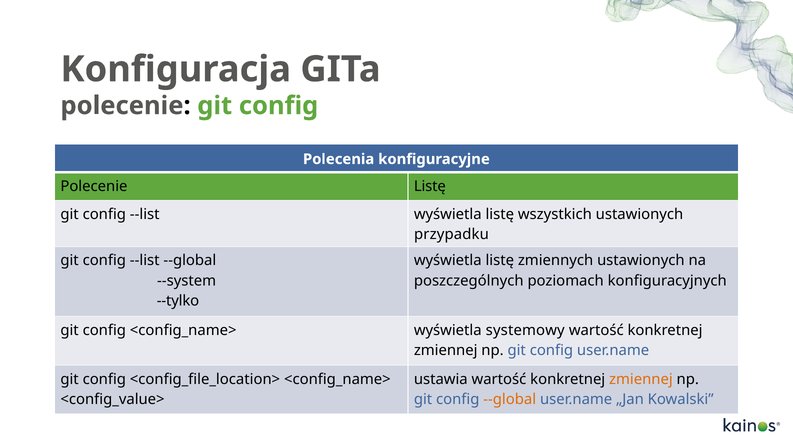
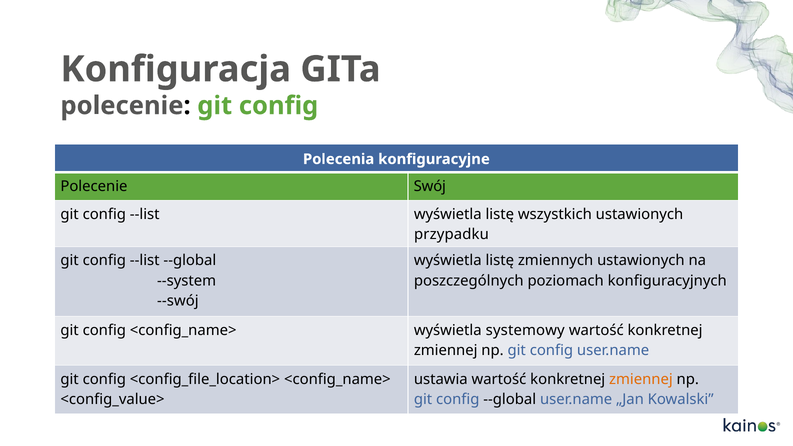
Polecenie Listę: Listę -> Swój
--tylko: --tylko -> --swój
--global at (510, 399) colour: orange -> black
